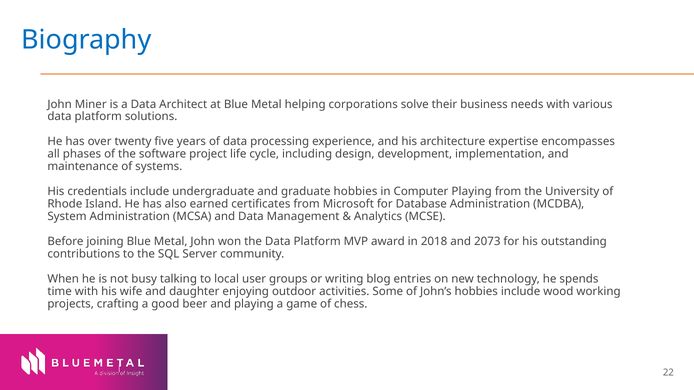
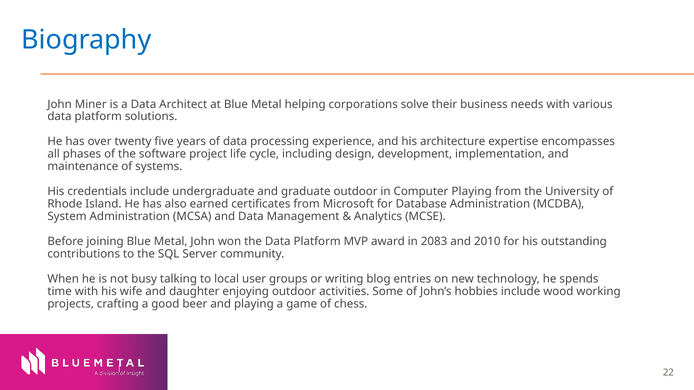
graduate hobbies: hobbies -> outdoor
2018: 2018 -> 2083
2073: 2073 -> 2010
